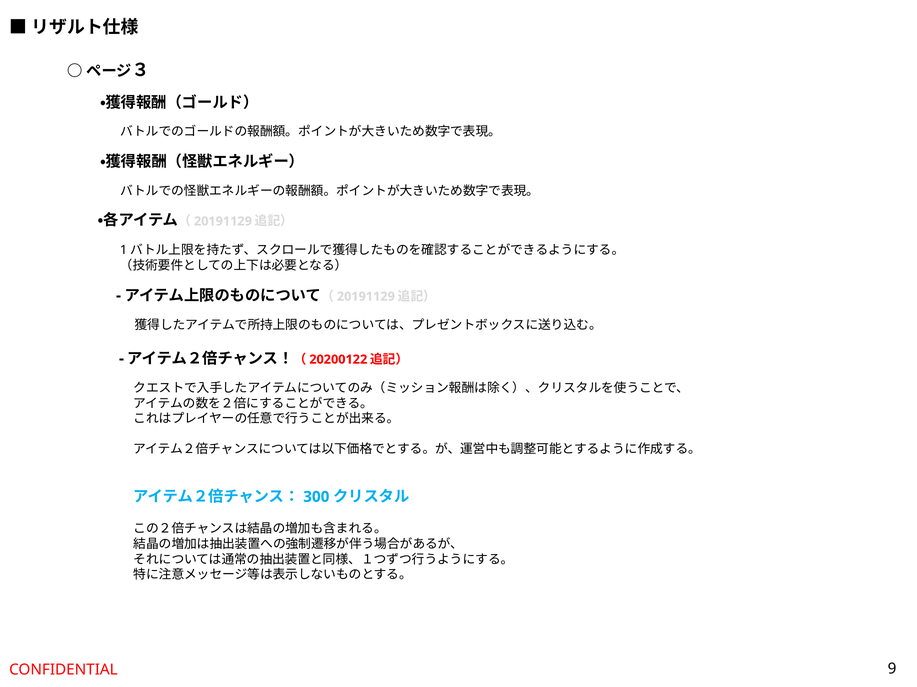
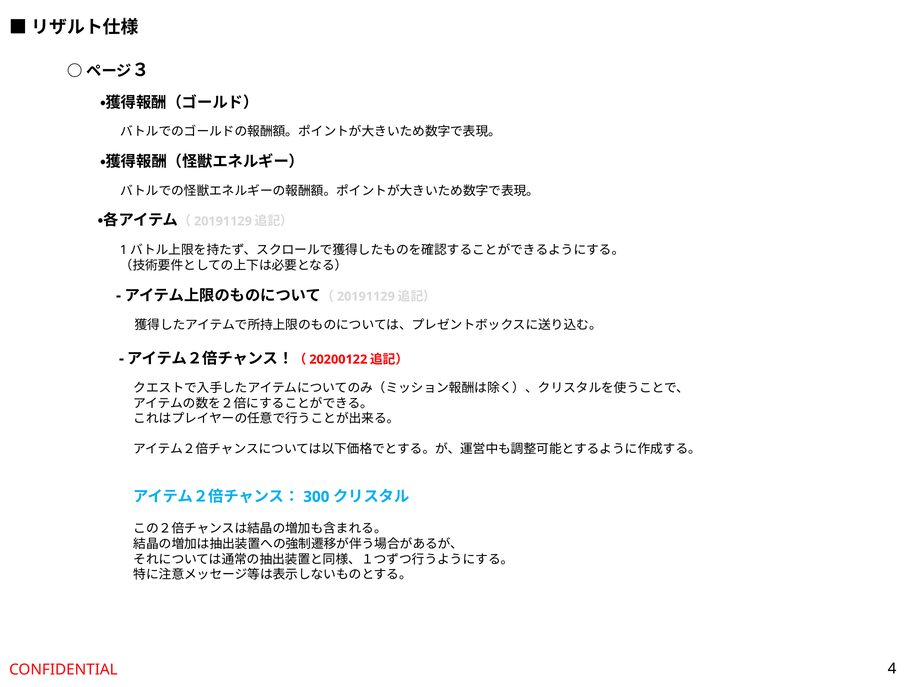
9: 9 -> 4
